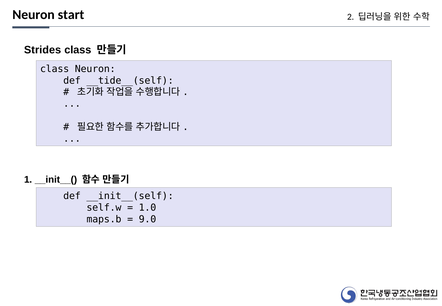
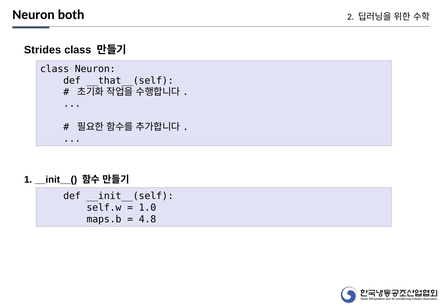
start: start -> both
__tide__(self: __tide__(self -> __that__(self
9.0: 9.0 -> 4.8
